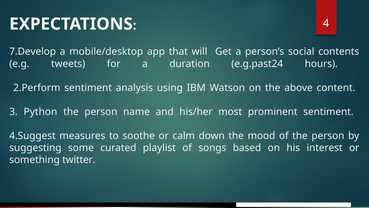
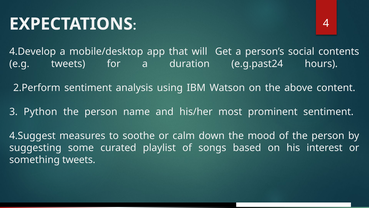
7.Develop: 7.Develop -> 4.Develop
something twitter: twitter -> tweets
